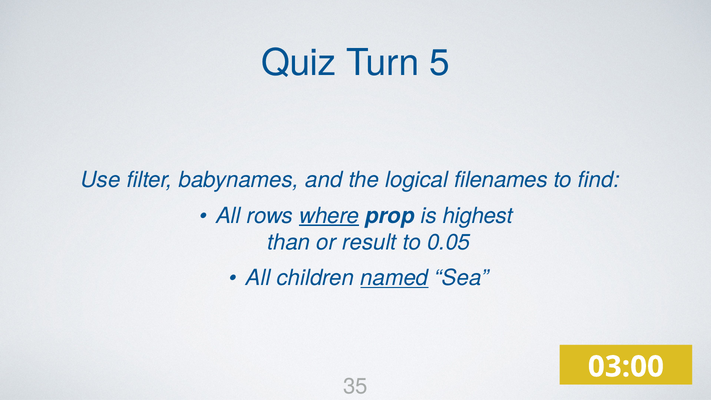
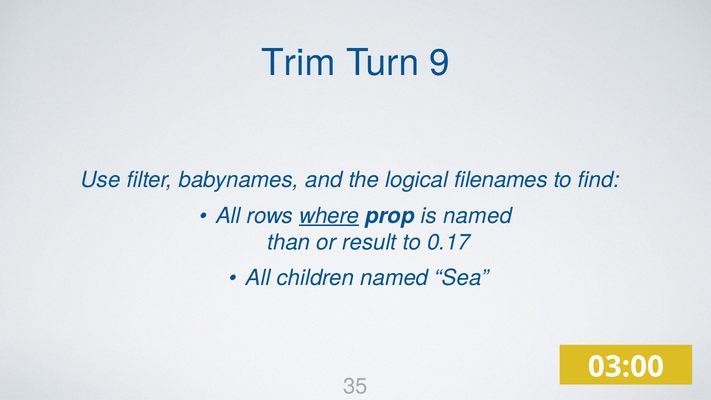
Quiz: Quiz -> Trim
5: 5 -> 9
is highest: highest -> named
0.05: 0.05 -> 0.17
named at (394, 278) underline: present -> none
